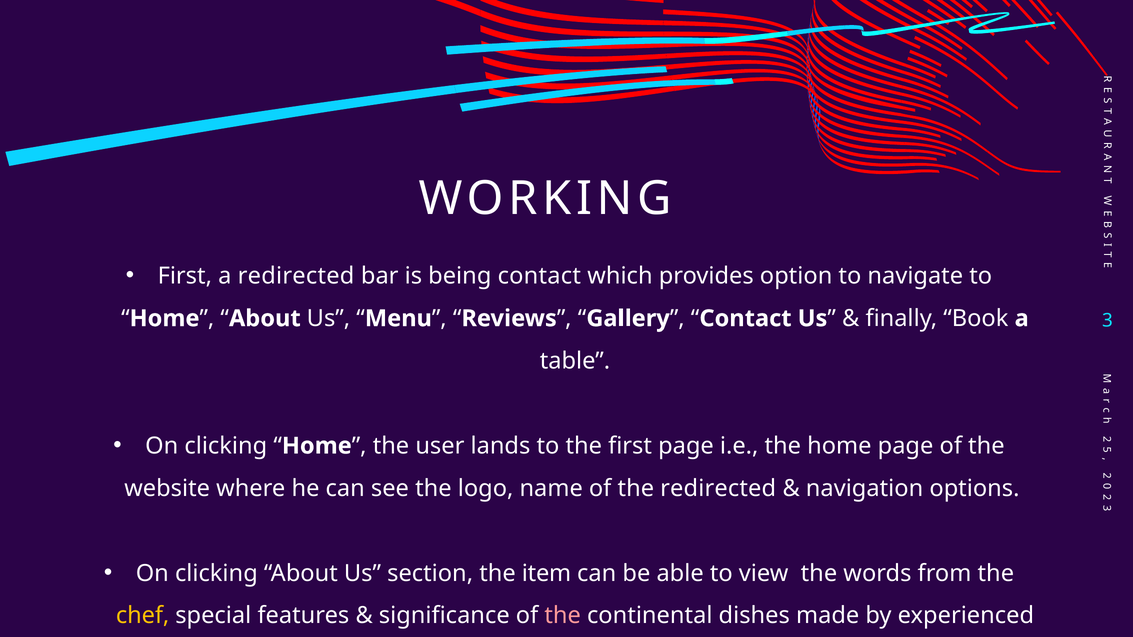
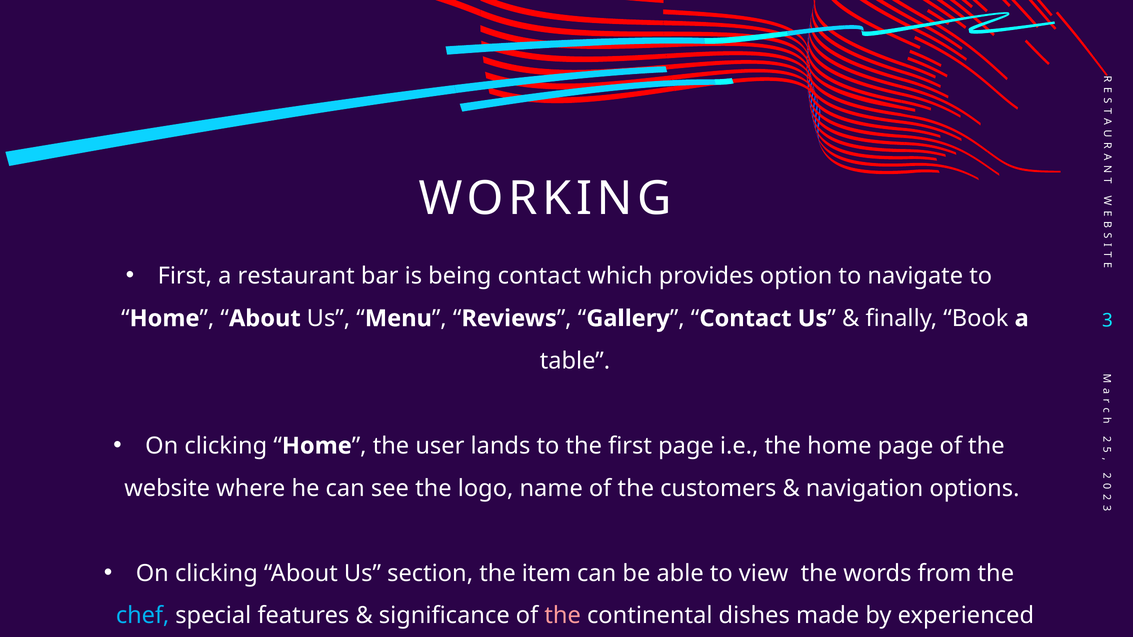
a redirected: redirected -> restaurant
the redirected: redirected -> customers
chef colour: yellow -> light blue
